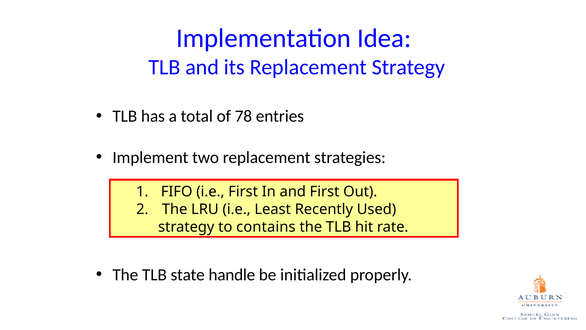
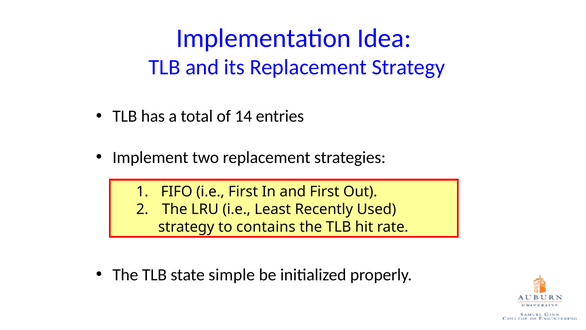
78: 78 -> 14
handle: handle -> simple
